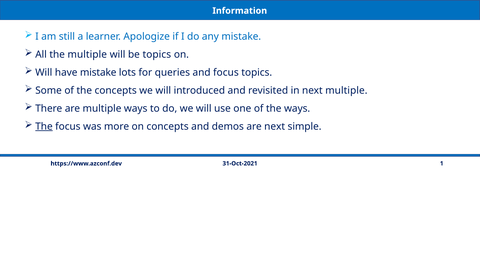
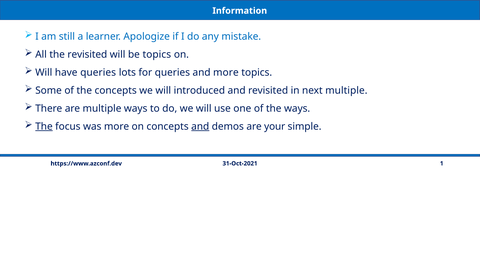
the multiple: multiple -> revisited
have mistake: mistake -> queries
and focus: focus -> more
and at (200, 126) underline: none -> present
are next: next -> your
